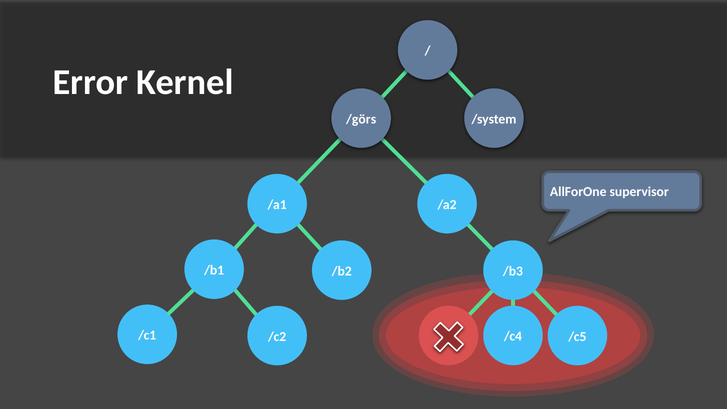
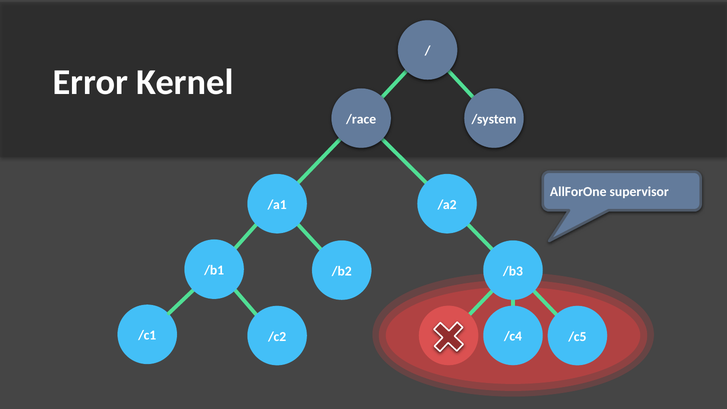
/görs: /görs -> /race
